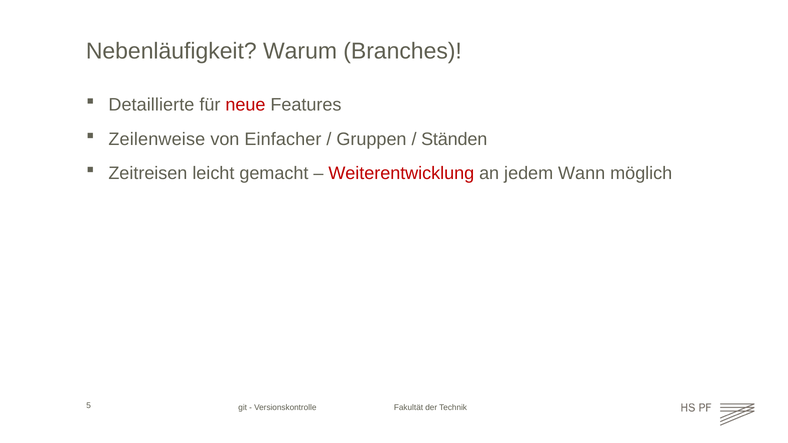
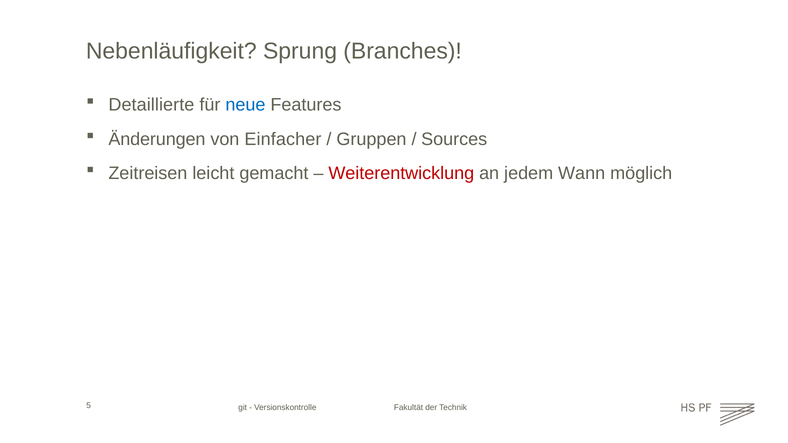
Warum: Warum -> Sprung
neue colour: red -> blue
Zeilenweise: Zeilenweise -> Änderungen
Ständen: Ständen -> Sources
